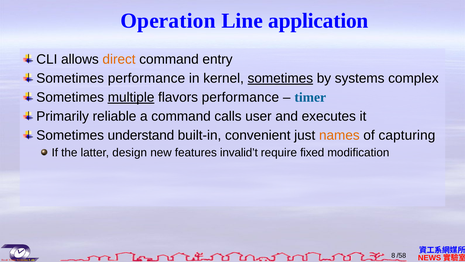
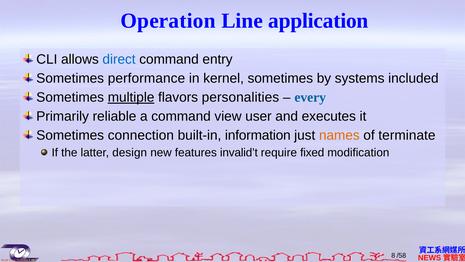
direct colour: orange -> blue
sometimes at (280, 78) underline: present -> none
complex: complex -> included
flavors performance: performance -> personalities
timer: timer -> every
calls: calls -> view
understand: understand -> connection
convenient: convenient -> information
capturing: capturing -> terminate
